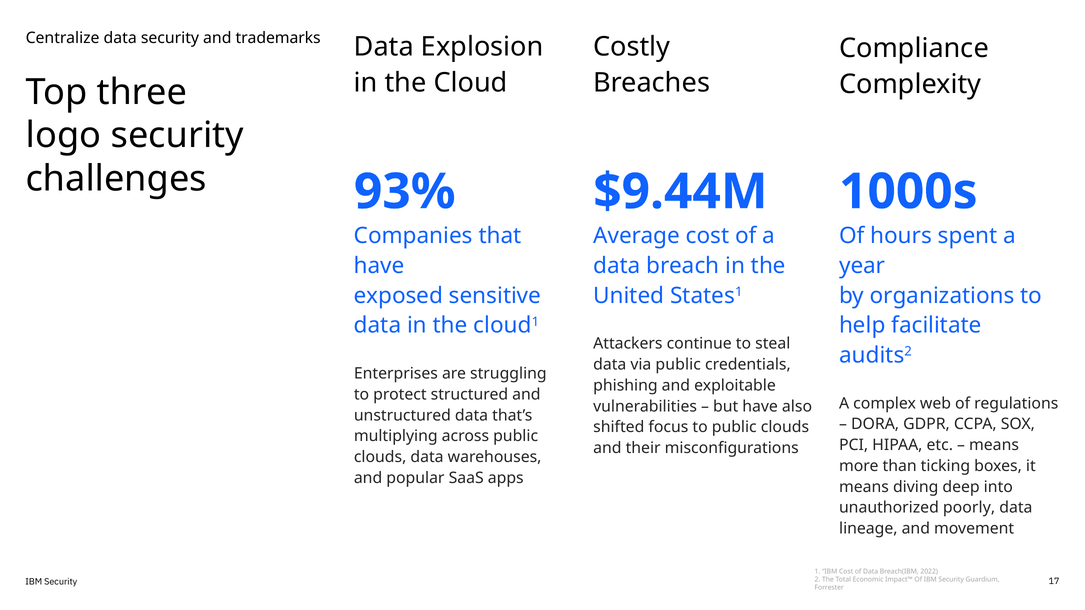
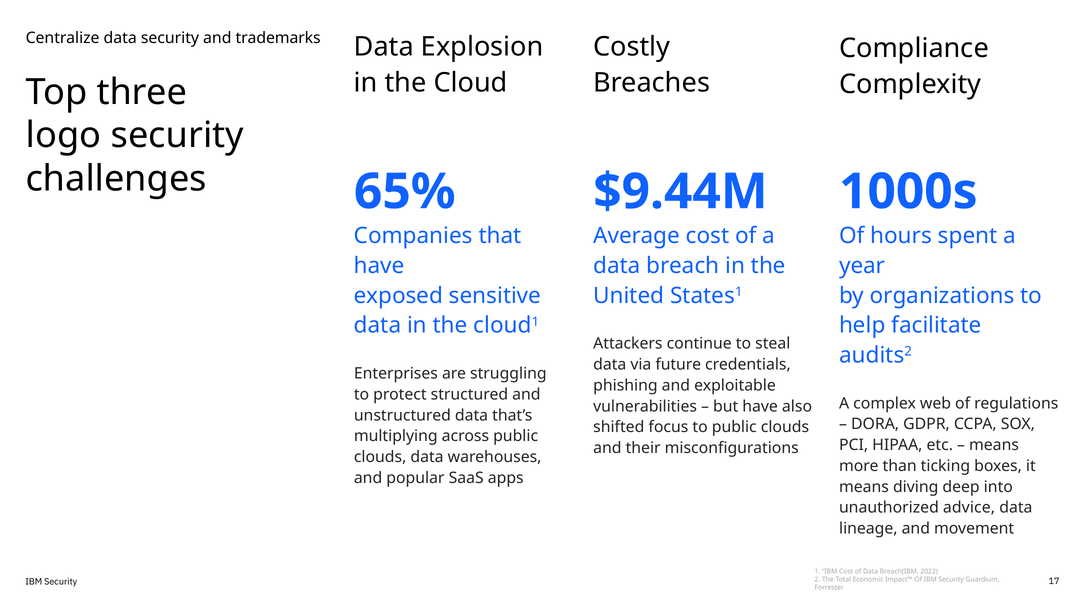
93%: 93% -> 65%
via public: public -> future
poorly: poorly -> advice
